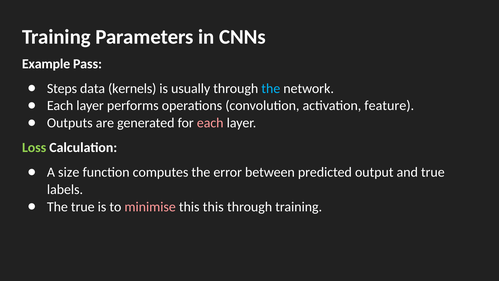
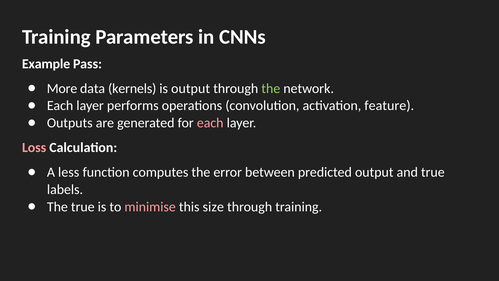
Steps: Steps -> More
is usually: usually -> output
the at (271, 88) colour: light blue -> light green
Loss colour: light green -> pink
size: size -> less
this this: this -> size
